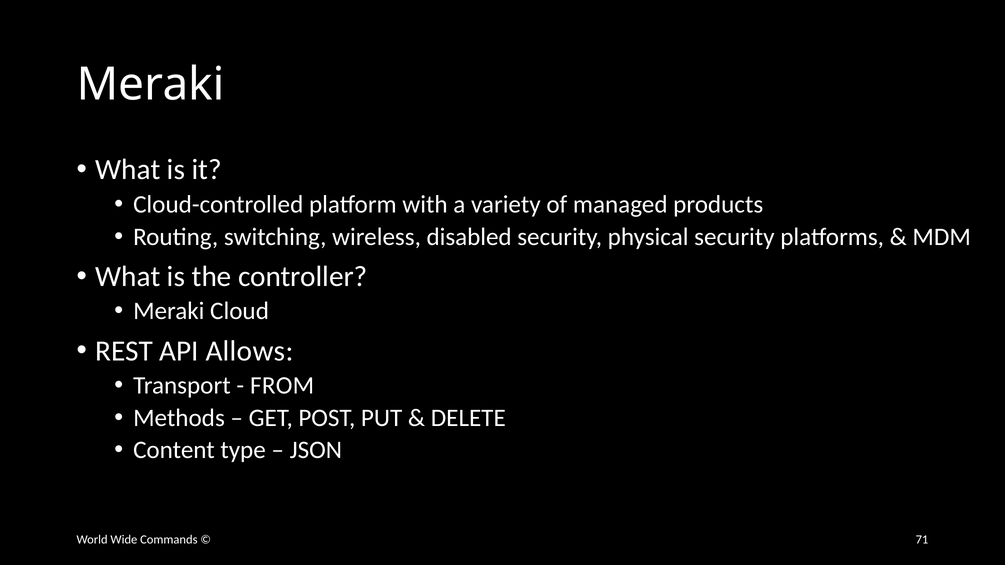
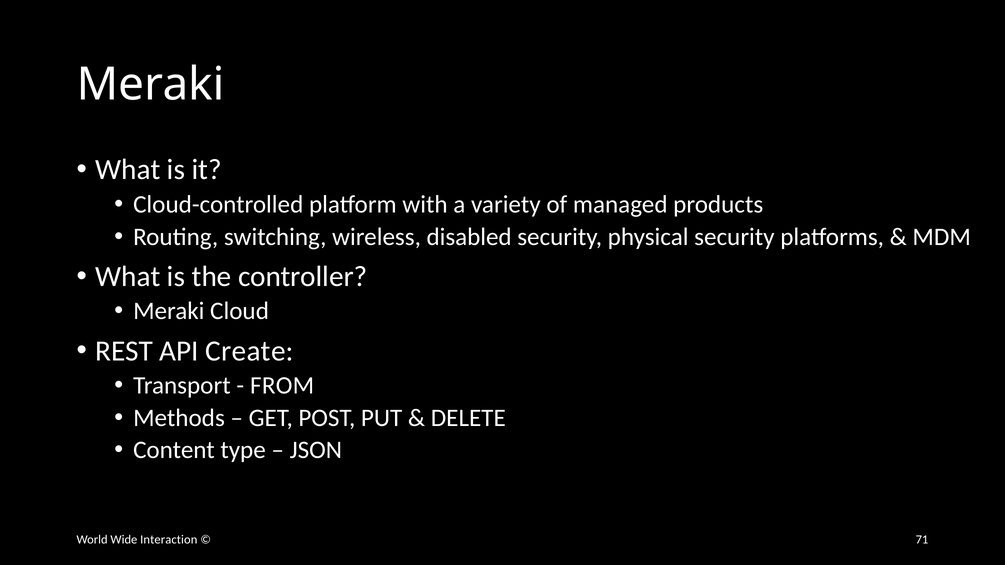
Allows: Allows -> Create
Commands: Commands -> Interaction
